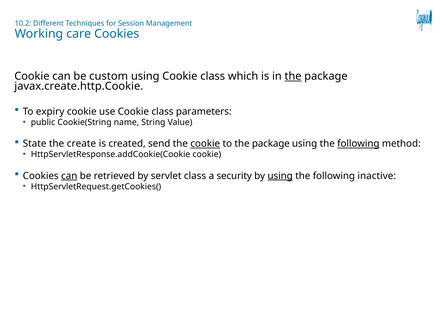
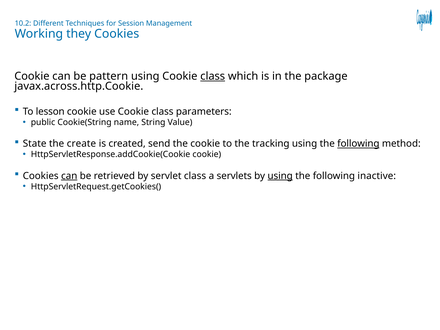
care: care -> they
custom: custom -> pattern
class at (213, 76) underline: none -> present
the at (293, 76) underline: present -> none
javax.create.http.Cookie: javax.create.http.Cookie -> javax.across.http.Cookie
expiry: expiry -> lesson
cookie at (205, 144) underline: present -> none
to the package: package -> tracking
security: security -> servlets
